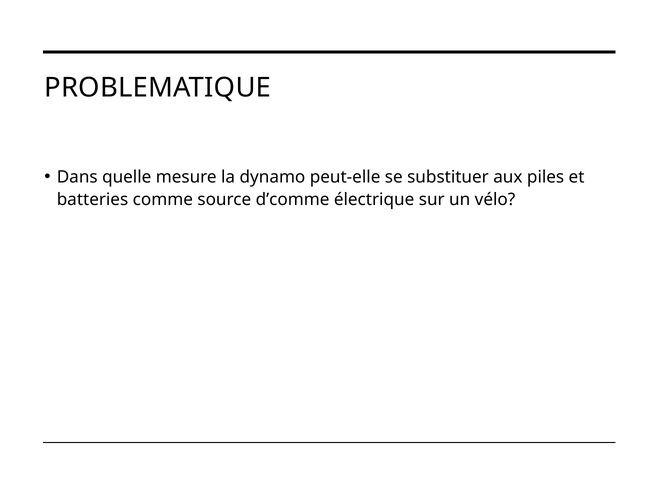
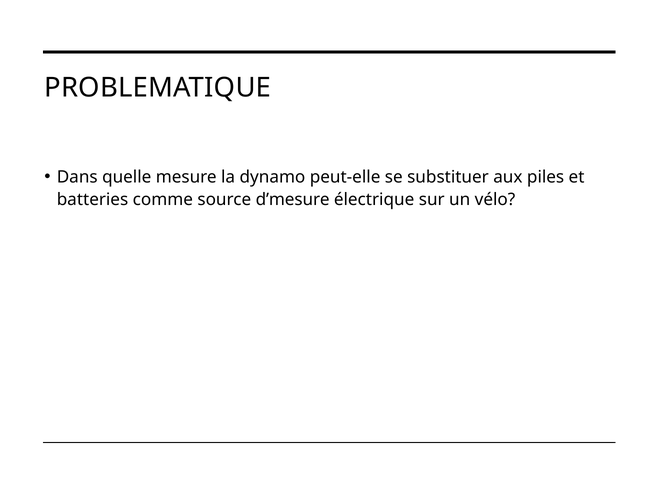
d’comme: d’comme -> d’mesure
